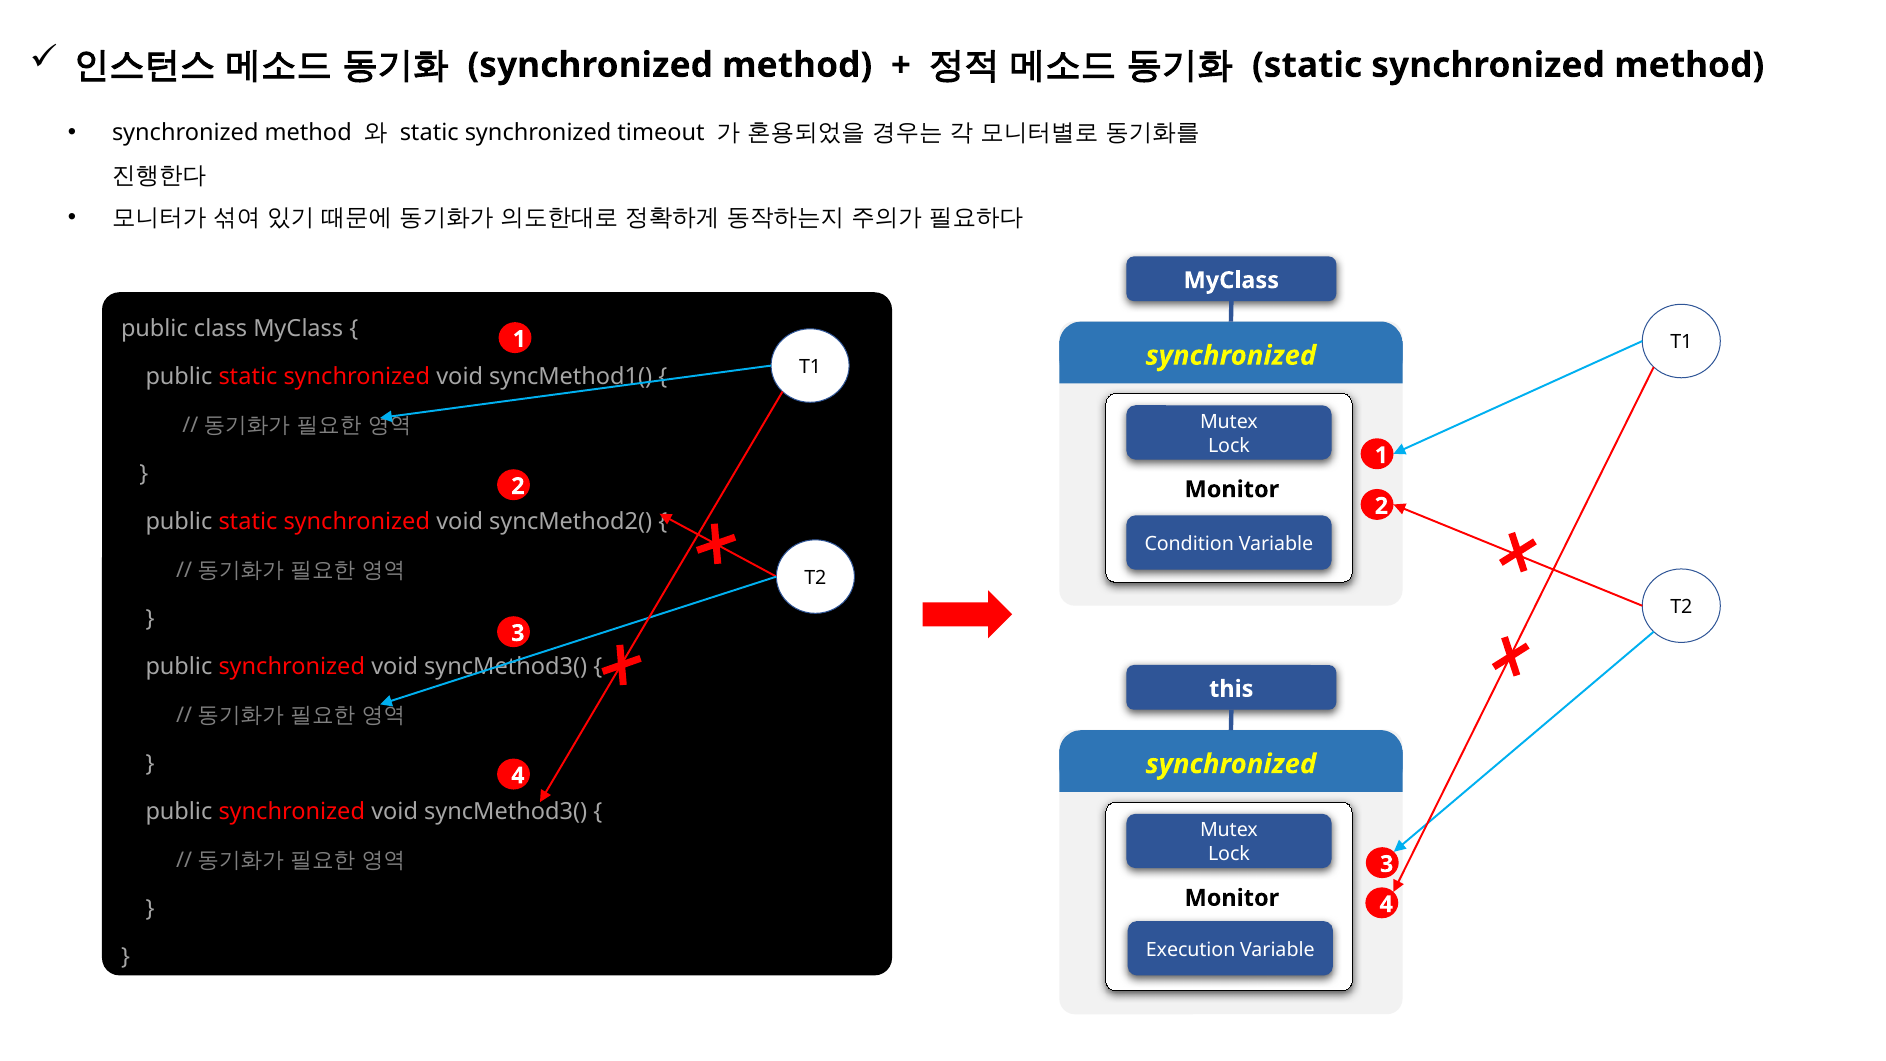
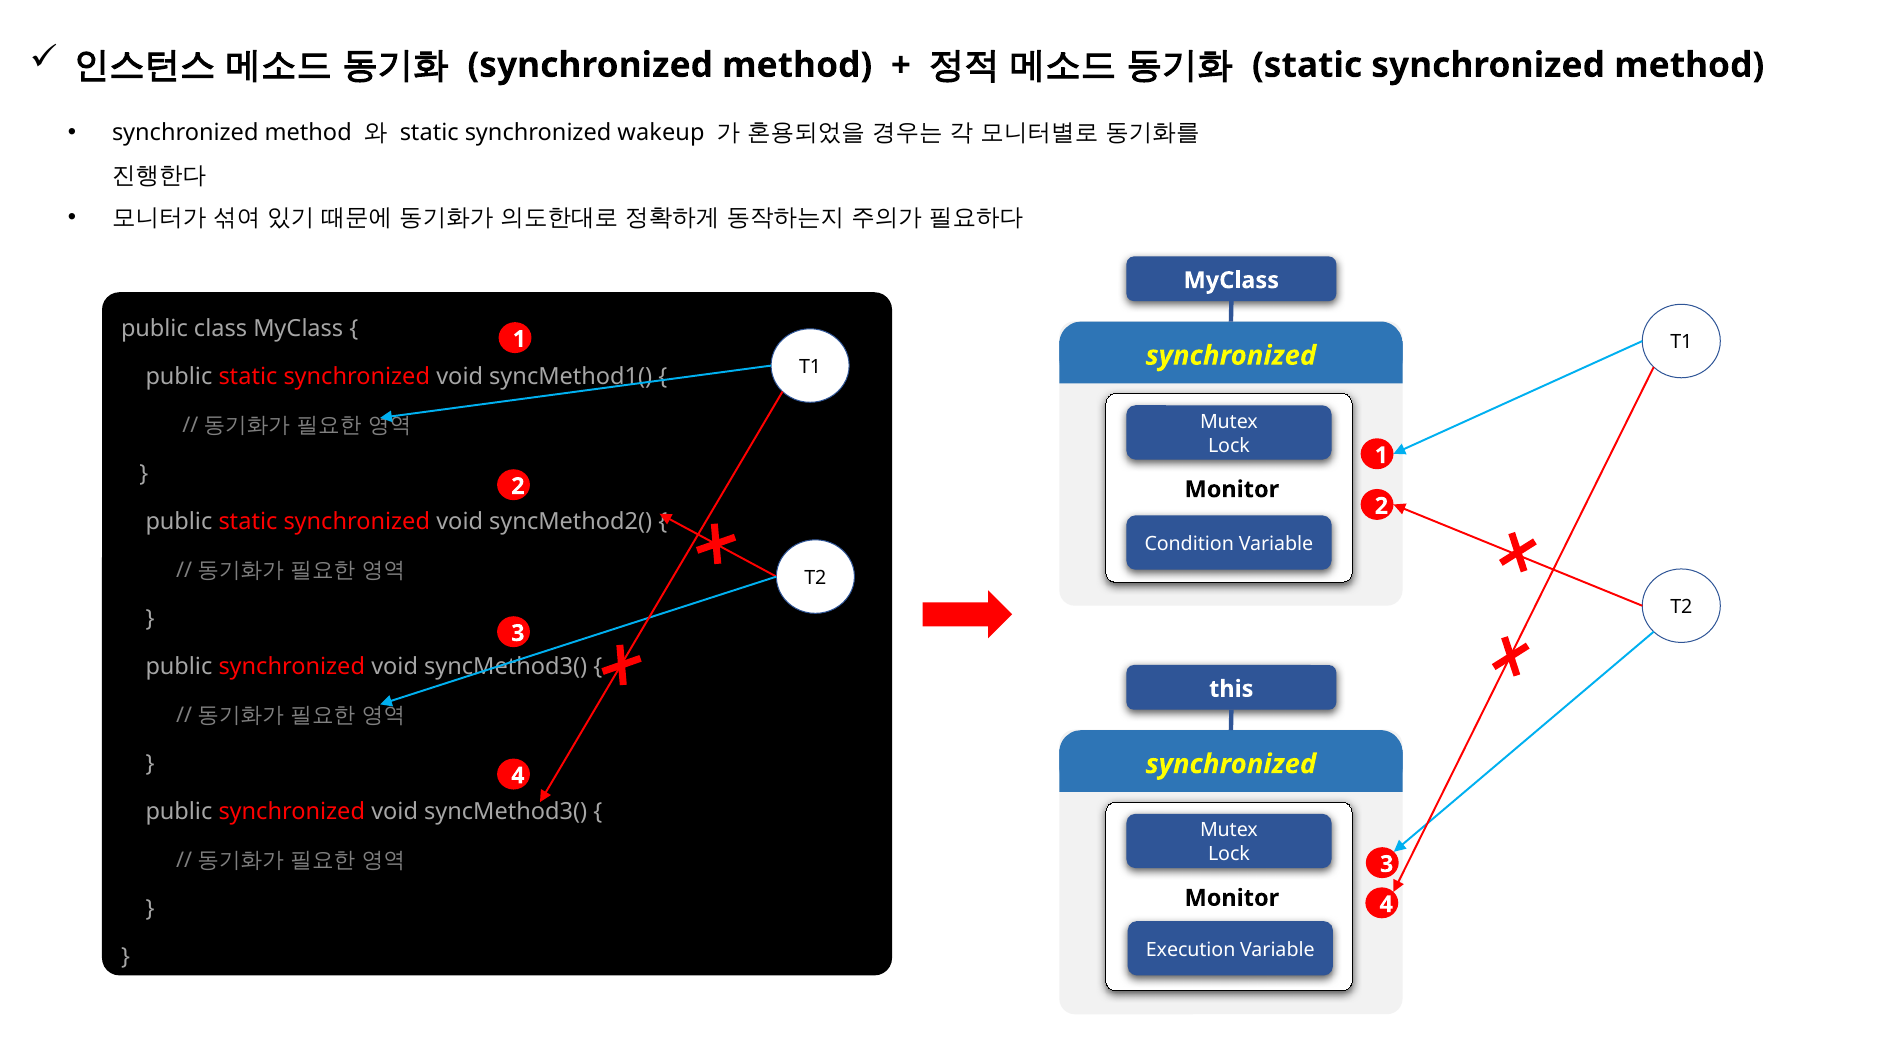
timeout: timeout -> wakeup
